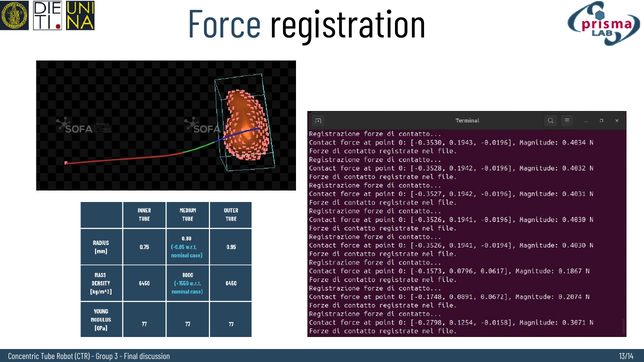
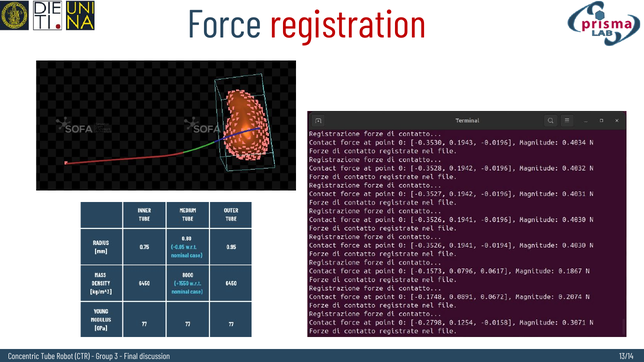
registration colour: black -> red
